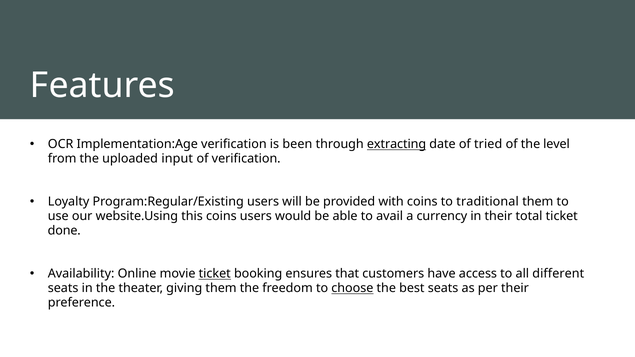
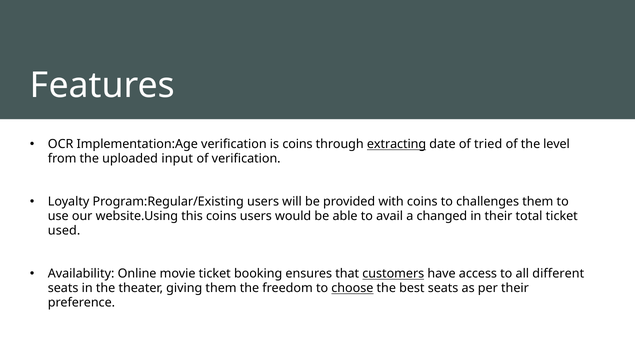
is been: been -> coins
traditional: traditional -> challenges
currency: currency -> changed
done: done -> used
ticket at (215, 274) underline: present -> none
customers underline: none -> present
